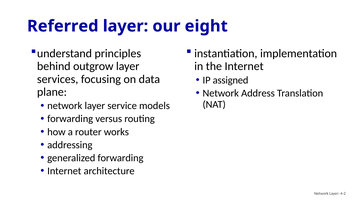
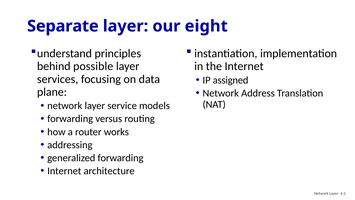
Referred: Referred -> Separate
outgrow: outgrow -> possible
